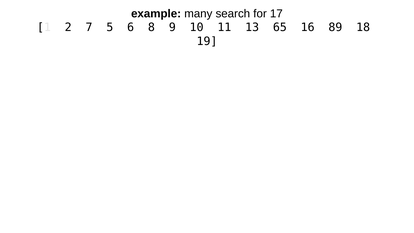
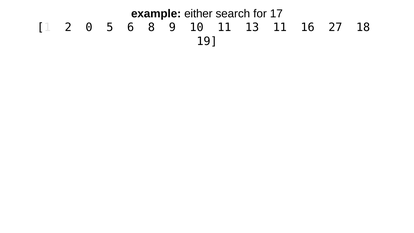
many: many -> either
7: 7 -> 0
13 65: 65 -> 11
89: 89 -> 27
